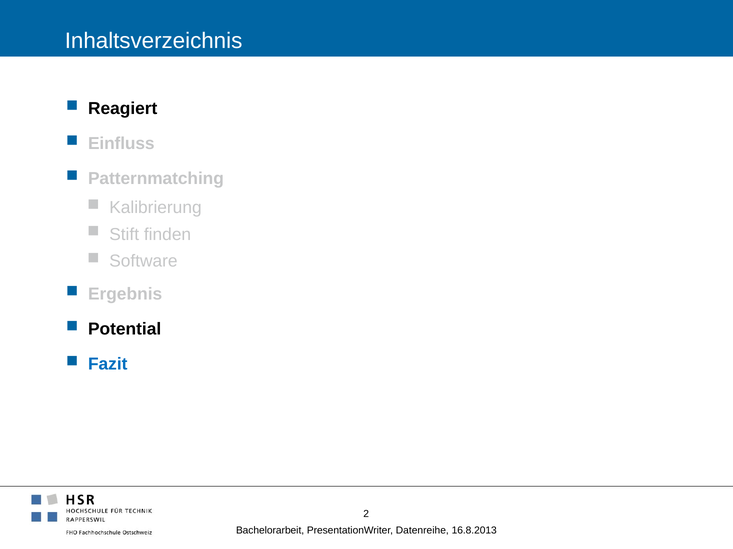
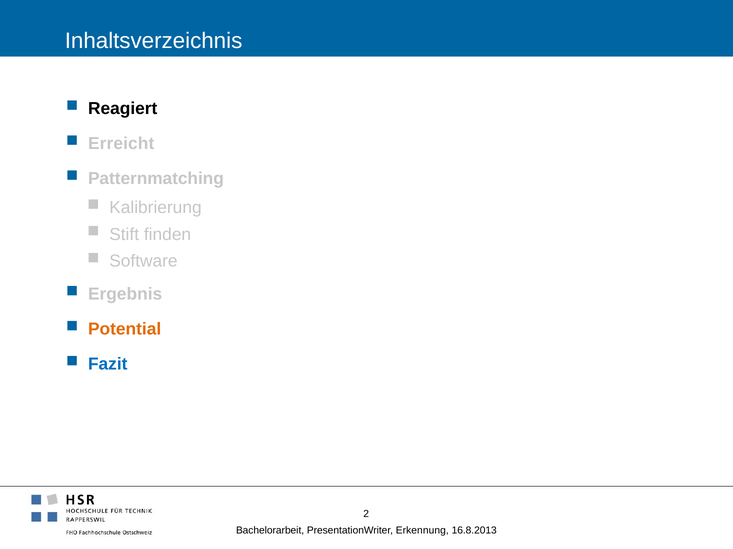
Einfluss: Einfluss -> Erreicht
Potential colour: black -> orange
Datenreihe: Datenreihe -> Erkennung
